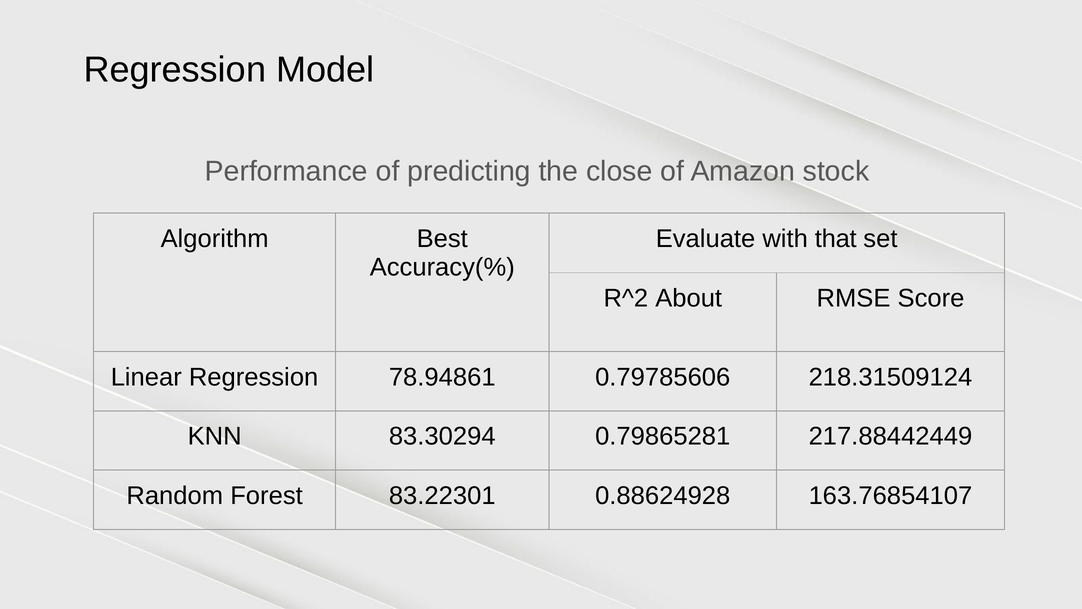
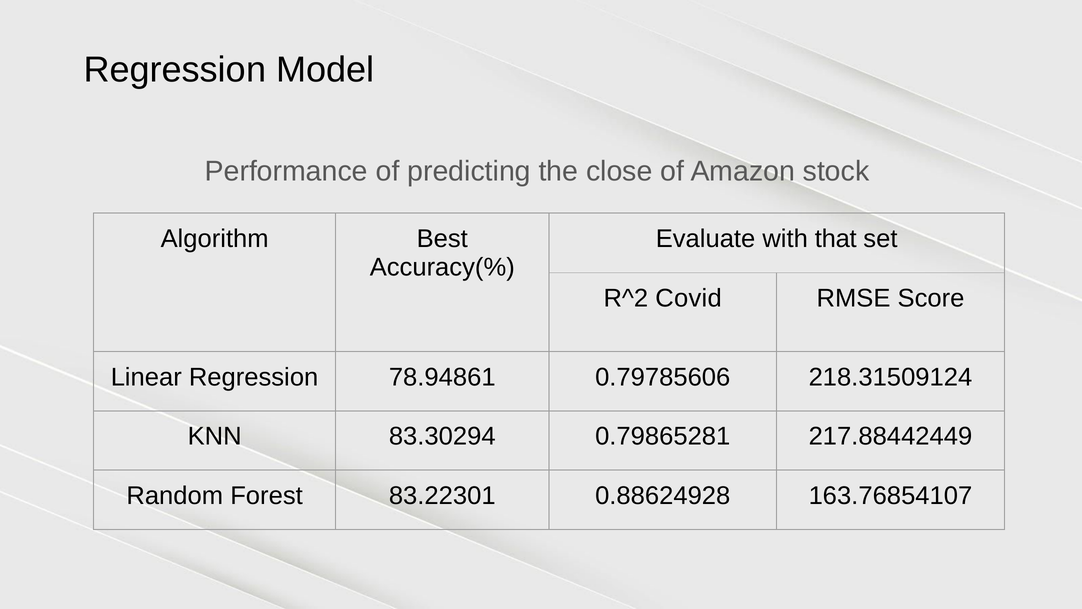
About: About -> Covid
